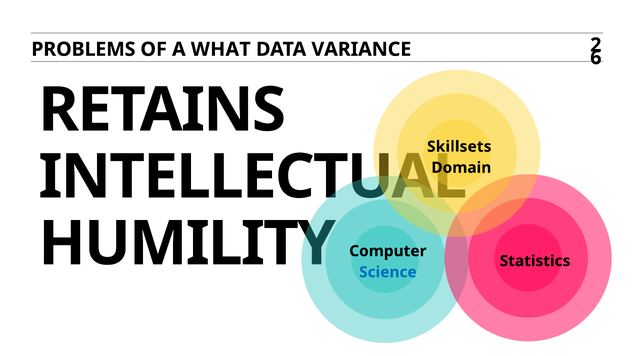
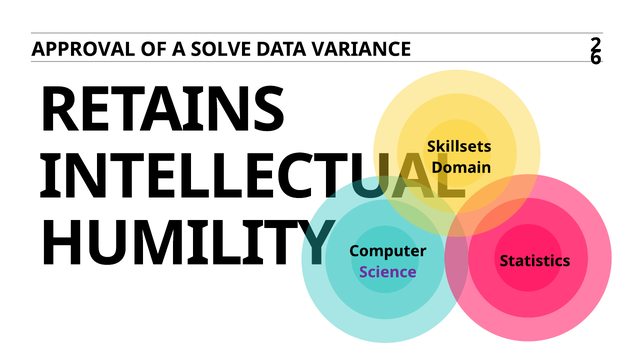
PROBLEMS: PROBLEMS -> APPROVAL
WHAT: WHAT -> SOLVE
Science colour: blue -> purple
